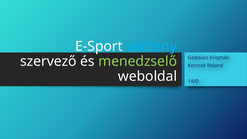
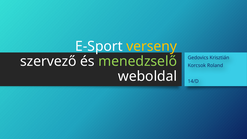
verseny colour: light blue -> yellow
